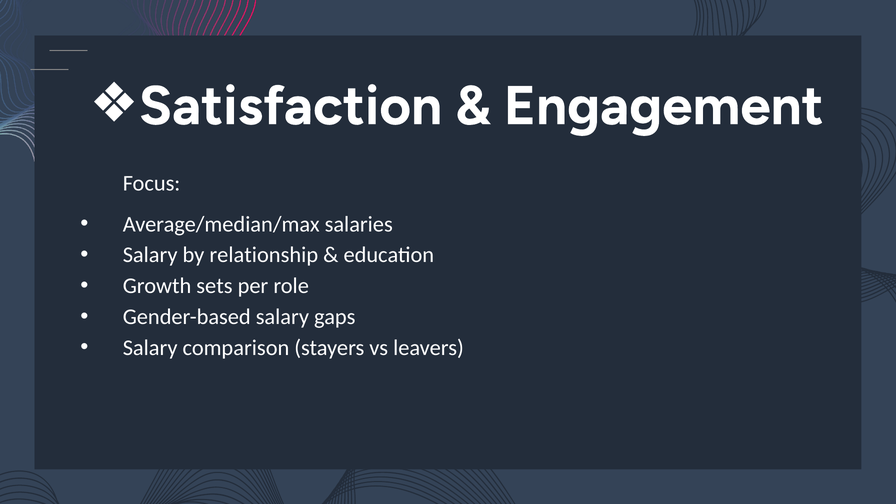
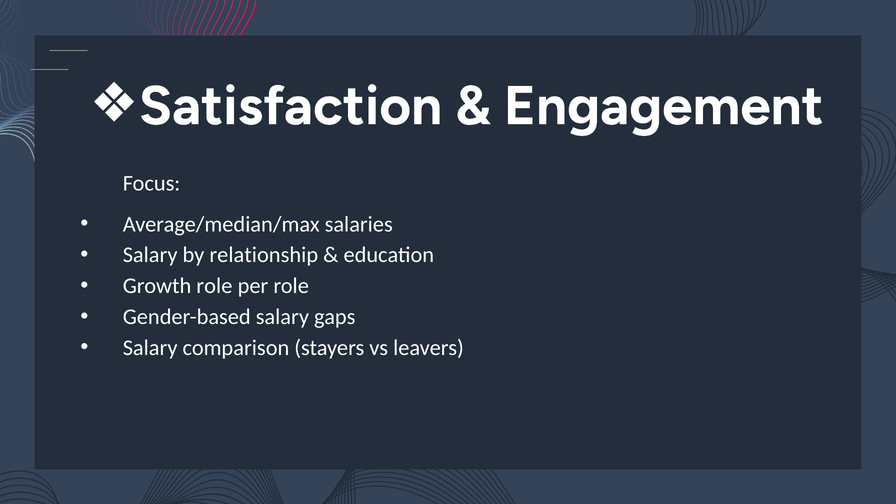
Growth sets: sets -> role
